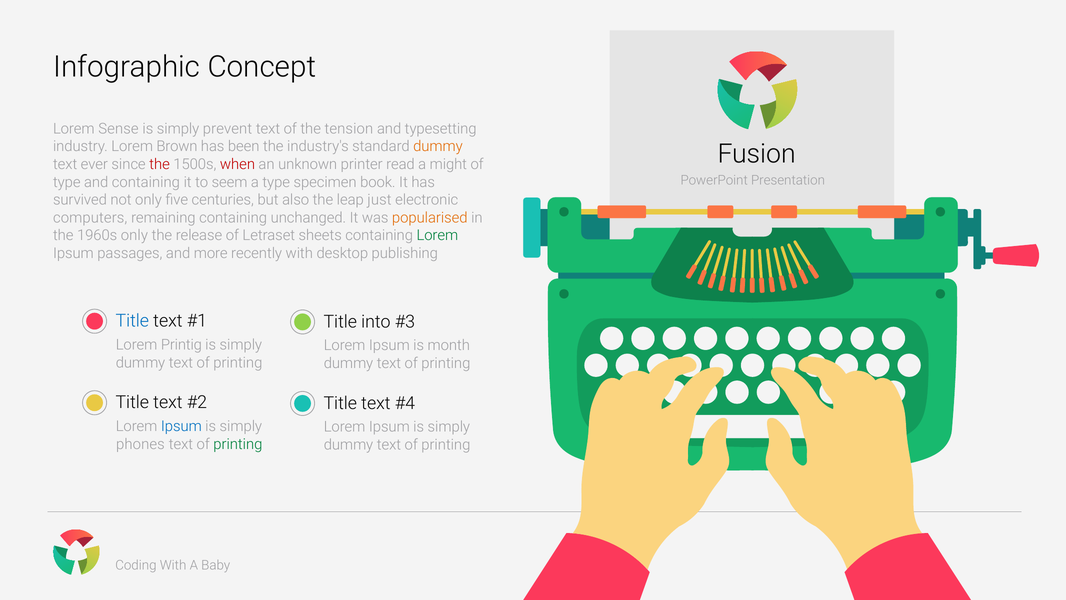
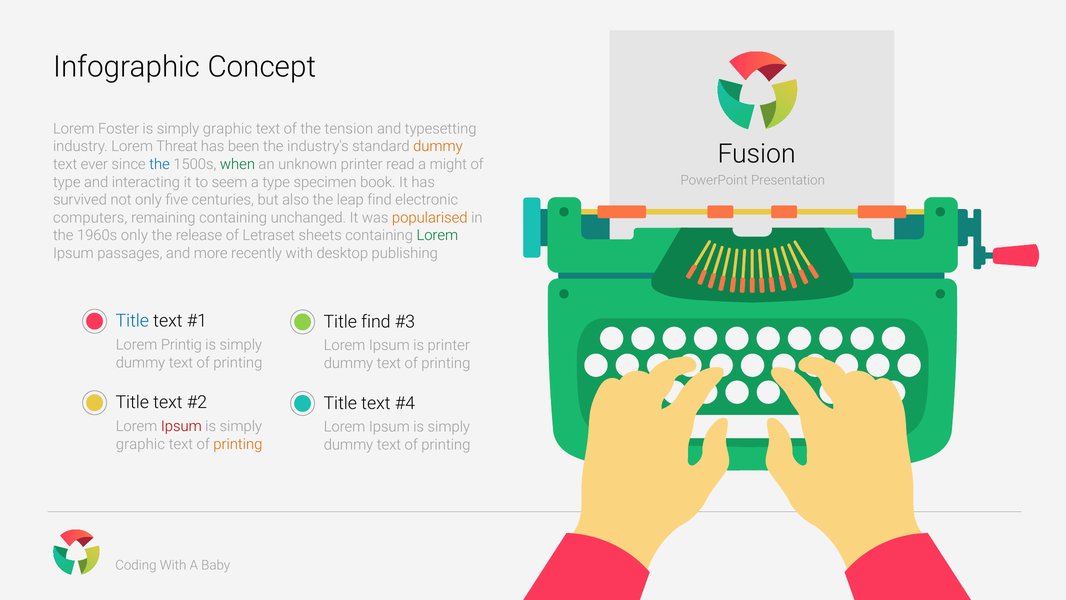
Sense: Sense -> Foster
prevent at (227, 129): prevent -> graphic
Brown: Brown -> Threat
the at (160, 164) colour: red -> blue
when colour: red -> green
and containing: containing -> interacting
leap just: just -> find
Title into: into -> find
is month: month -> printer
Ipsum at (181, 426) colour: blue -> red
phones at (140, 444): phones -> graphic
printing at (238, 444) colour: green -> orange
